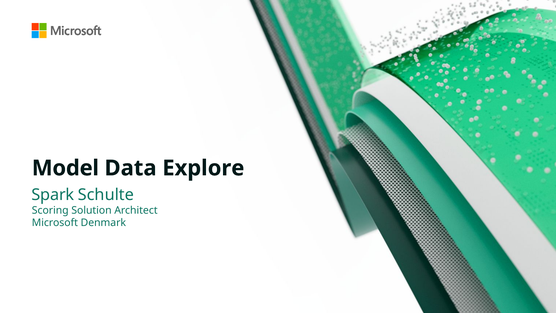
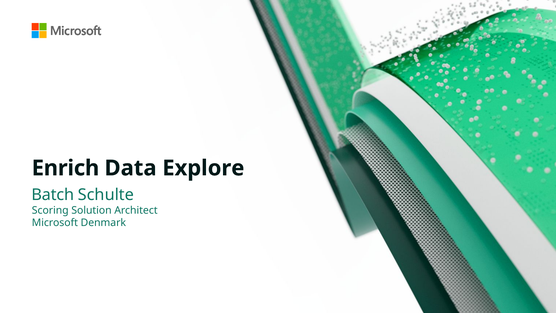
Model: Model -> Enrich
Spark: Spark -> Batch
